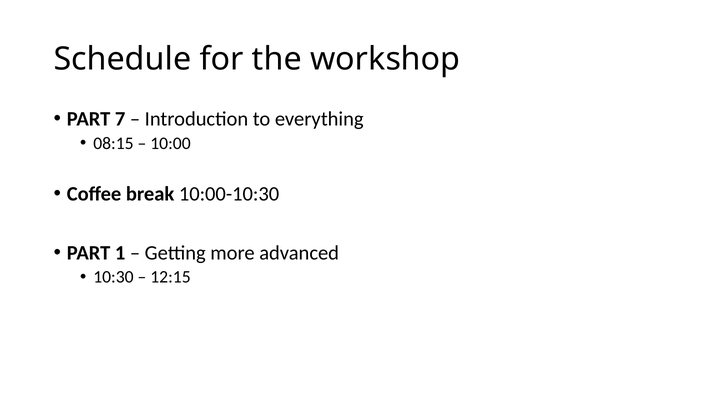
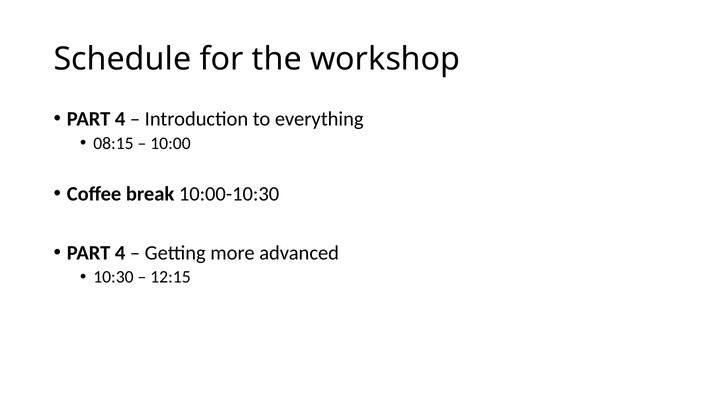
7 at (120, 119): 7 -> 4
1 at (120, 253): 1 -> 4
